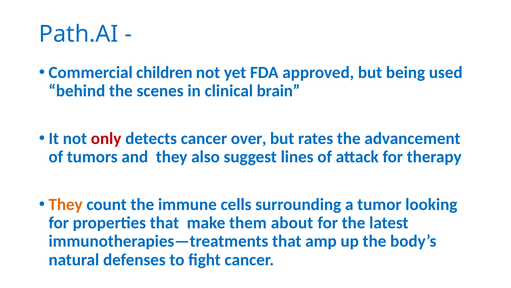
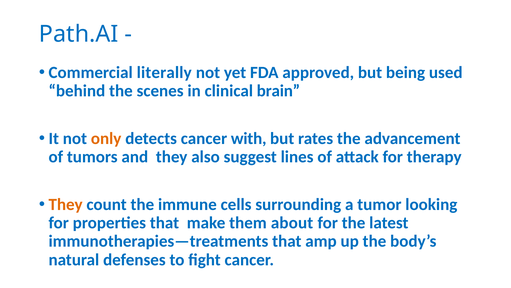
children: children -> literally
only colour: red -> orange
over: over -> with
